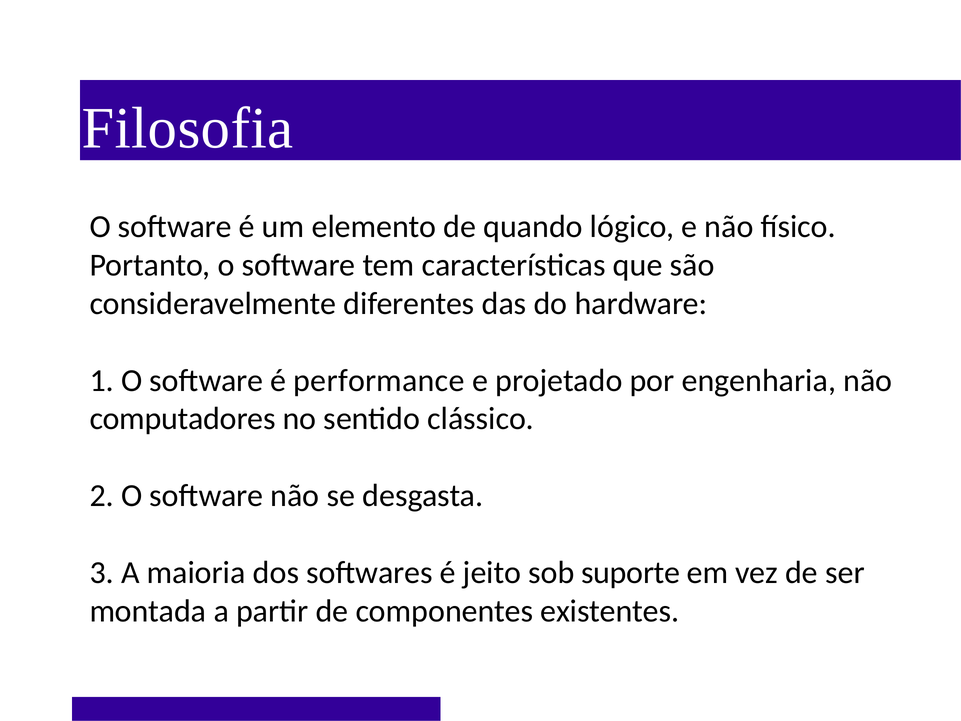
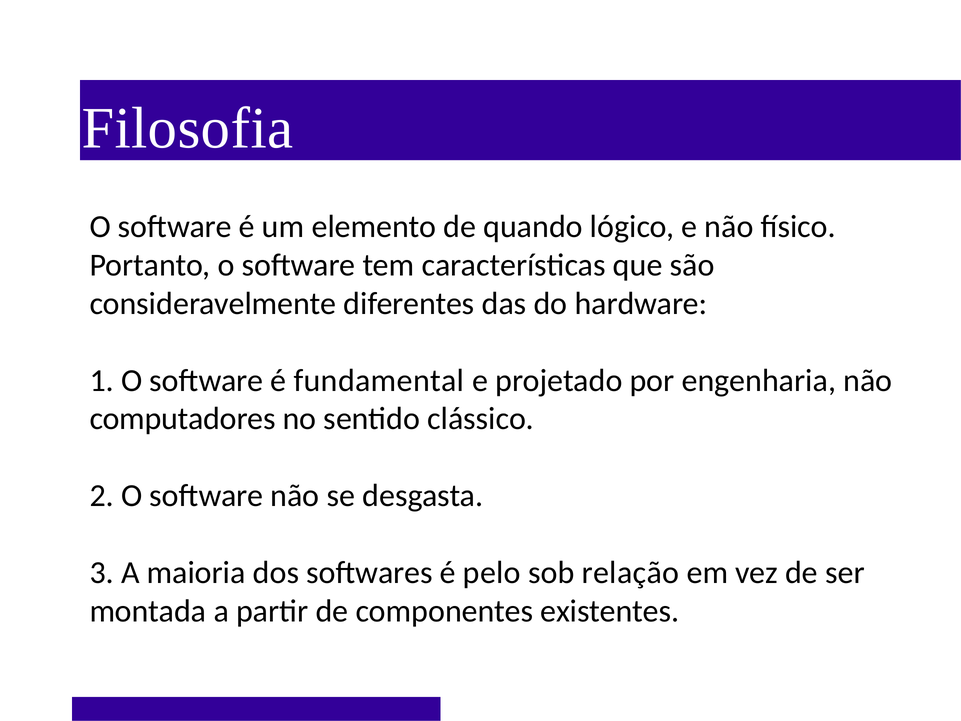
performance: performance -> fundamental
jeito: jeito -> pelo
suporte: suporte -> relação
